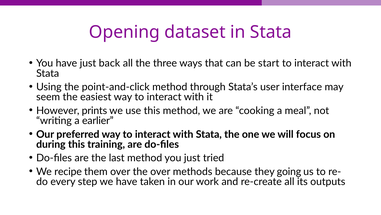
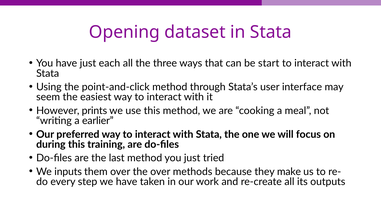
back: back -> each
recipe: recipe -> inputs
going: going -> make
